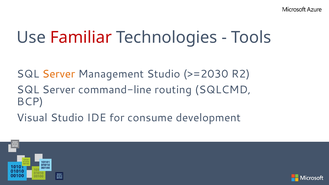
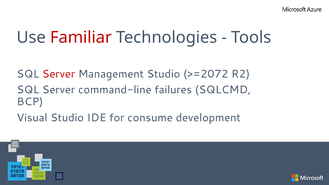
Server at (59, 74) colour: orange -> red
>=2030: >=2030 -> >=2072
routing: routing -> failures
